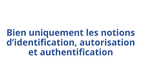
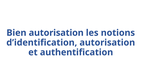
Bien uniquement: uniquement -> autorisation
